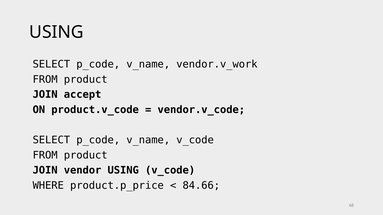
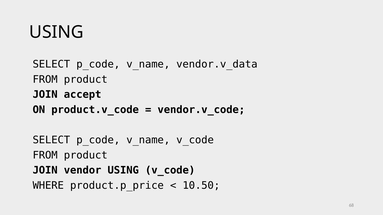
vendor.v_work: vendor.v_work -> vendor.v_data
84.66: 84.66 -> 10.50
